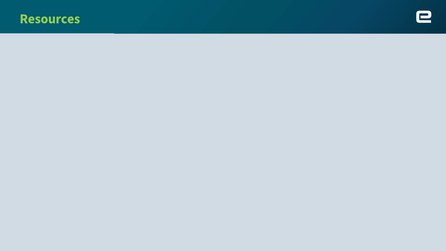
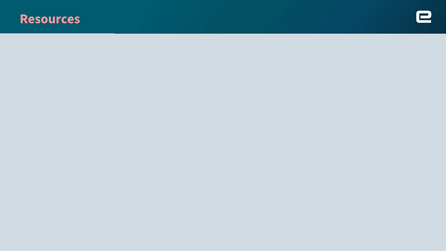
Resources colour: light green -> pink
